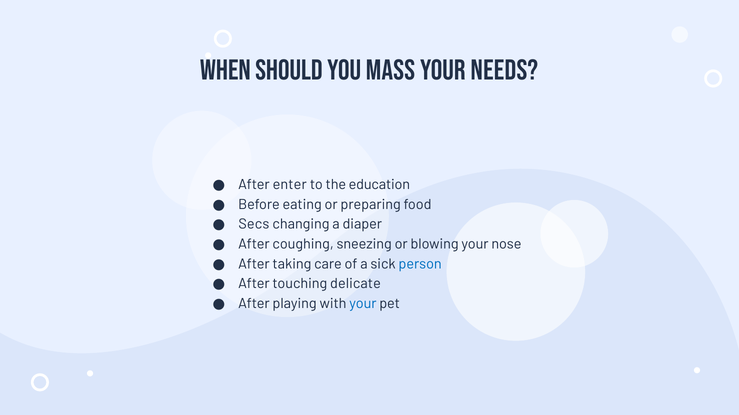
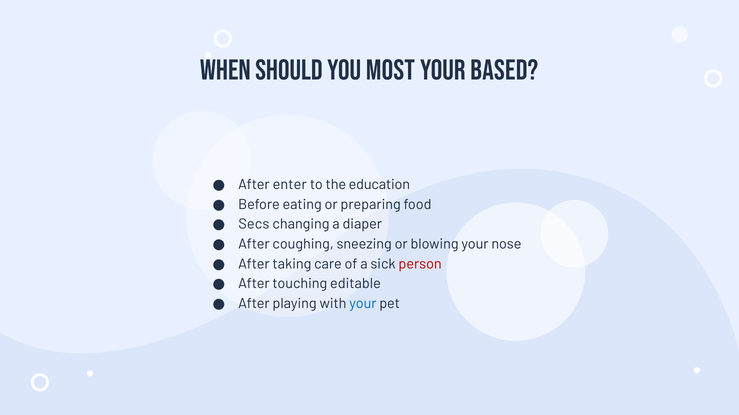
MASS: MASS -> MOST
NEEDS: NEEDS -> BASED
person colour: blue -> red
delicate: delicate -> editable
